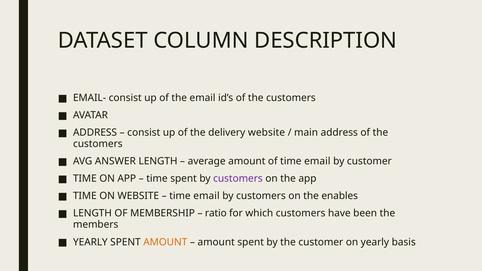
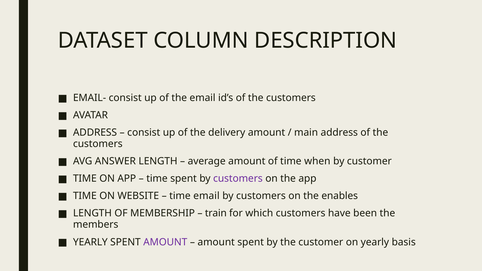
delivery website: website -> amount
of time email: email -> when
ratio: ratio -> train
AMOUNT at (165, 242) colour: orange -> purple
